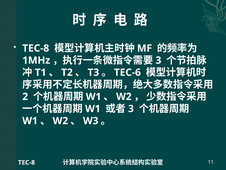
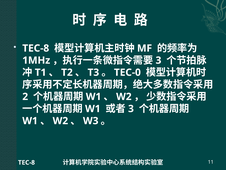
TEC-6: TEC-6 -> TEC-0
